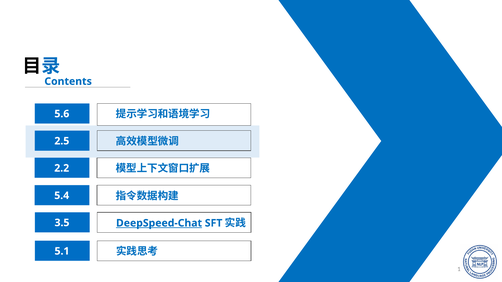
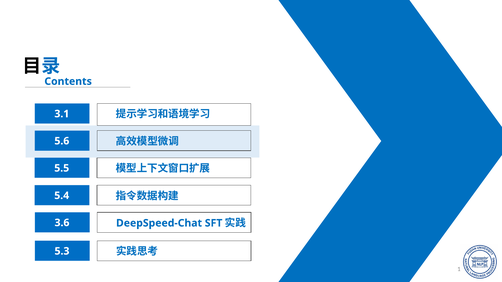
5.6: 5.6 -> 3.1
2.5: 2.5 -> 5.6
2.2: 2.2 -> 5.5
3.5: 3.5 -> 3.6
DeepSpeed-Chat underline: present -> none
5.1: 5.1 -> 5.3
